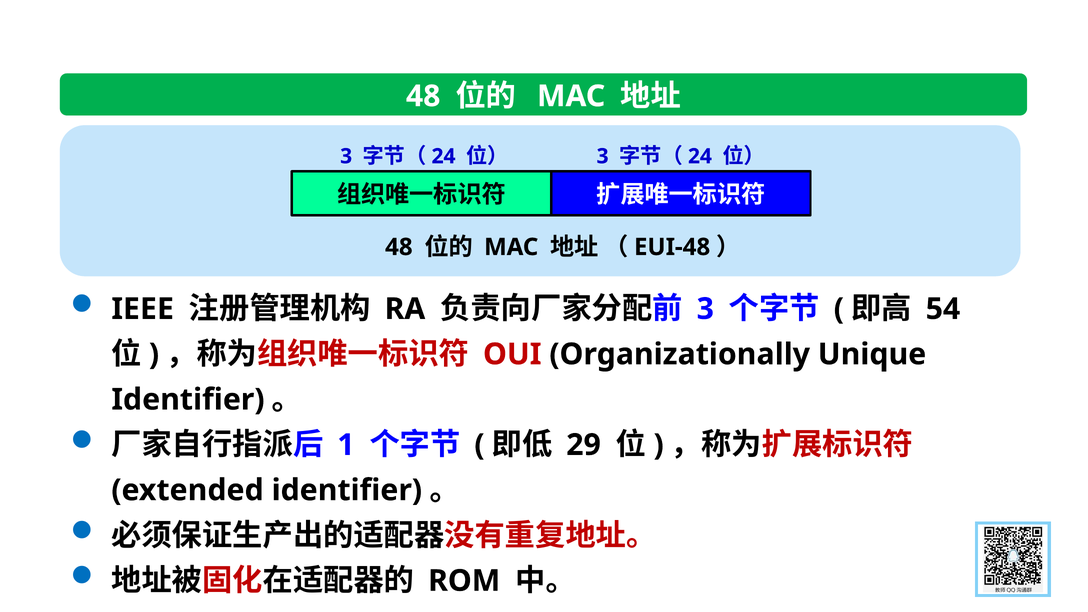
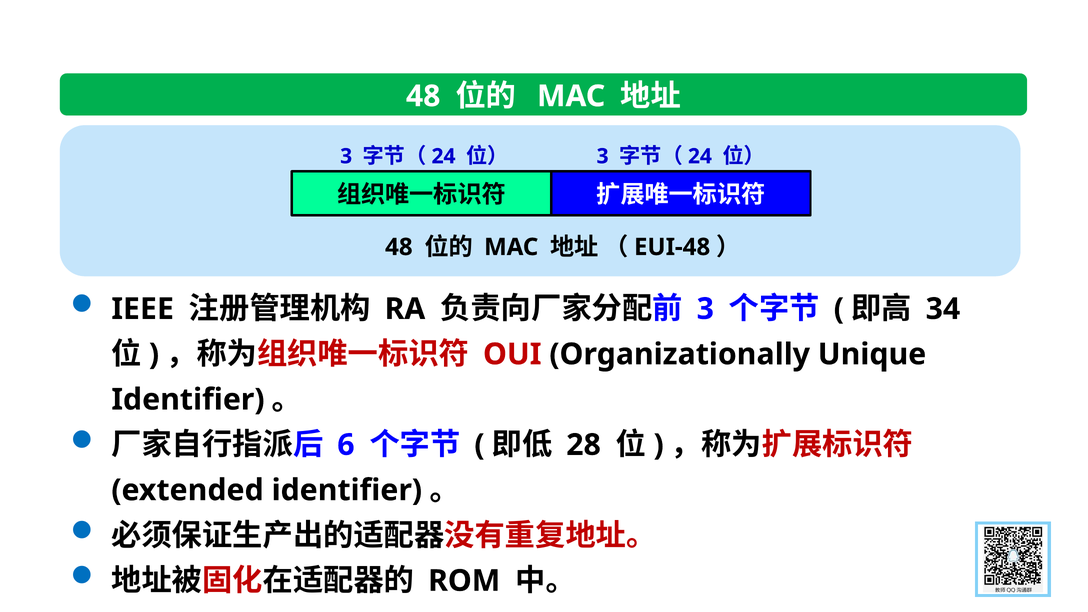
54: 54 -> 34
1: 1 -> 6
29: 29 -> 28
